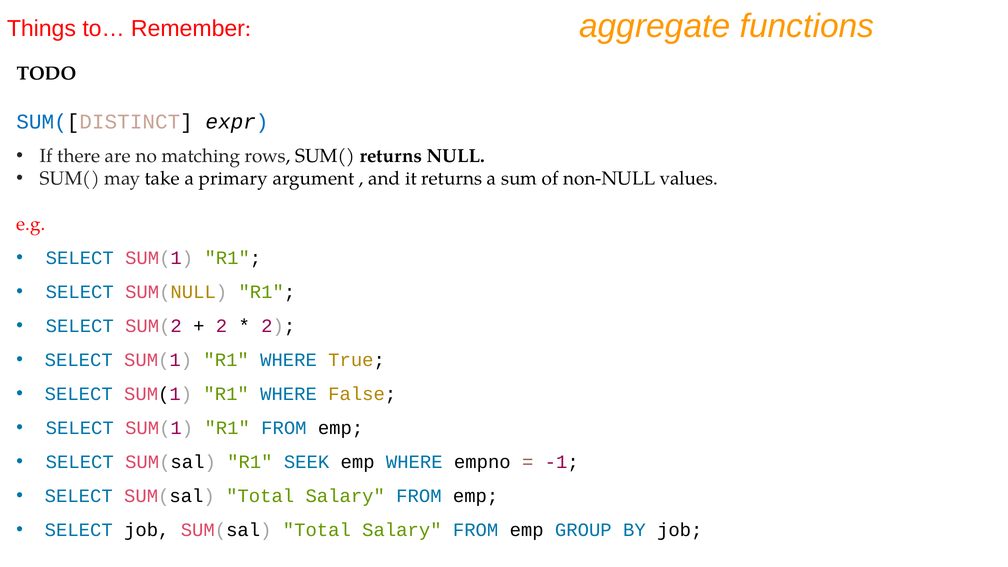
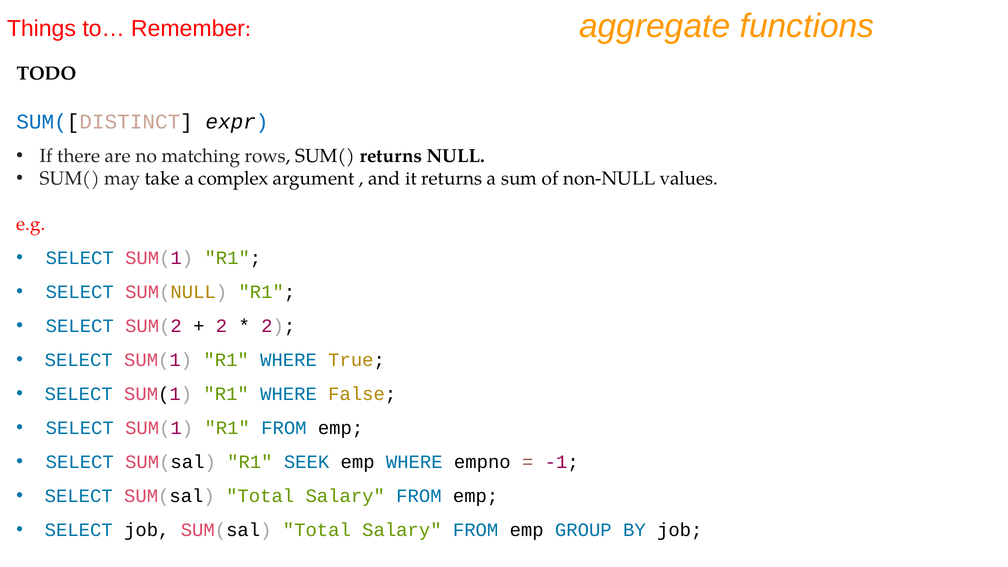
primary: primary -> complex
